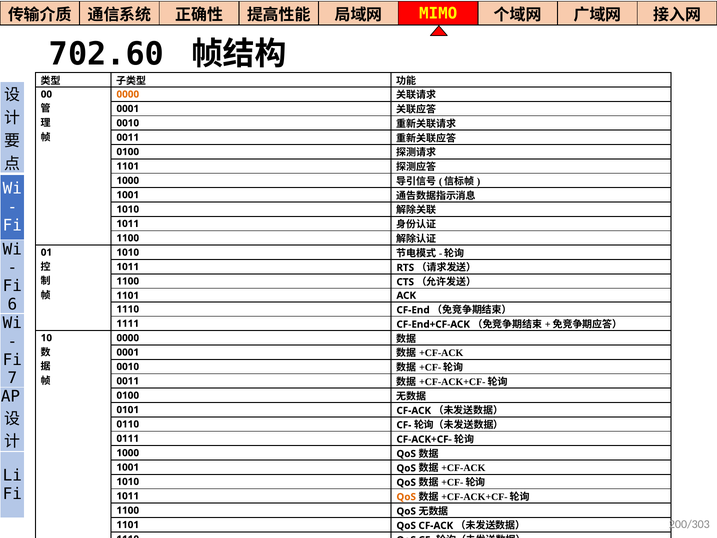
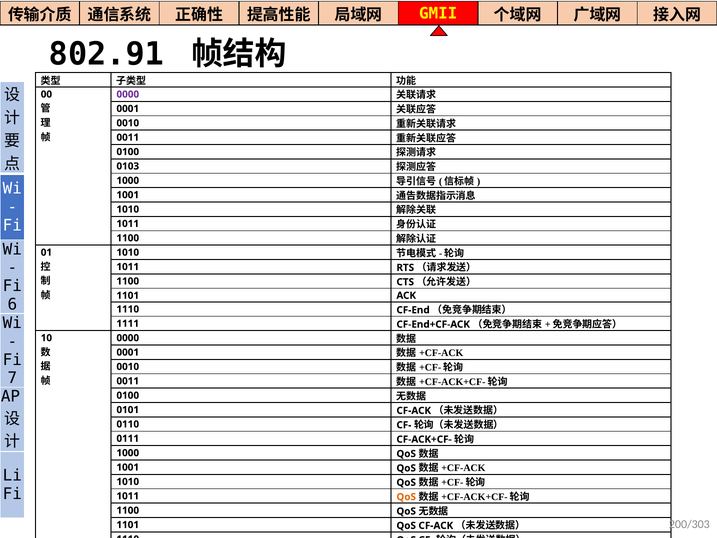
MIMO: MIMO -> GMII
702.60: 702.60 -> 802.91
0000 at (128, 94) colour: orange -> purple
1101 at (128, 166): 1101 -> 0103
